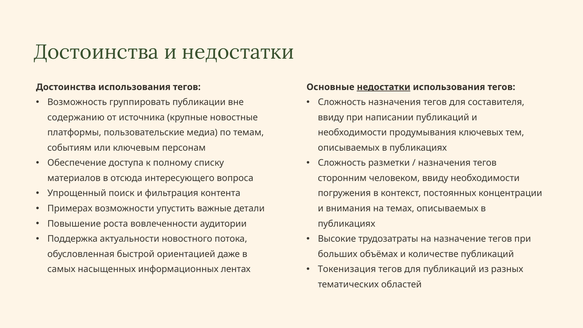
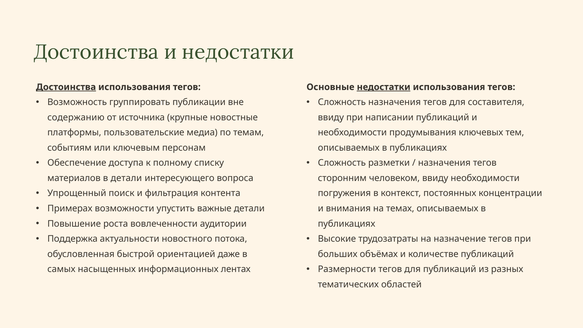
Достоинства at (66, 87) underline: none -> present
в отсюда: отсюда -> детали
Токенизация: Токенизация -> Размерности
